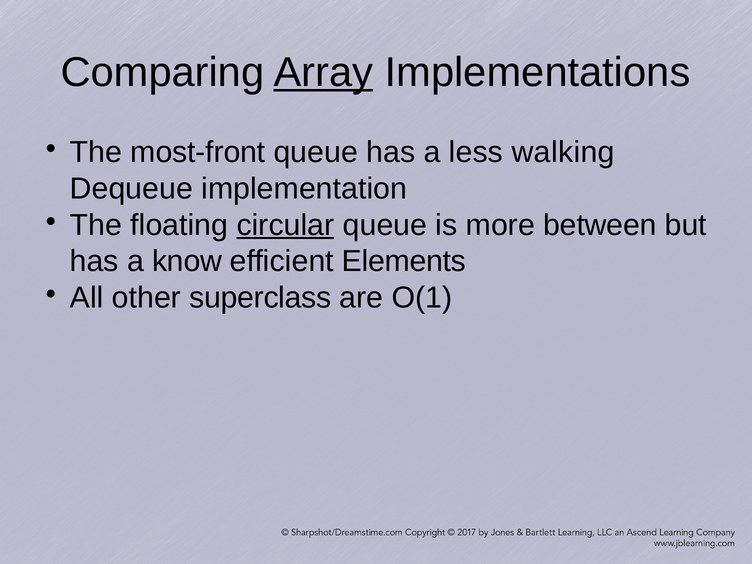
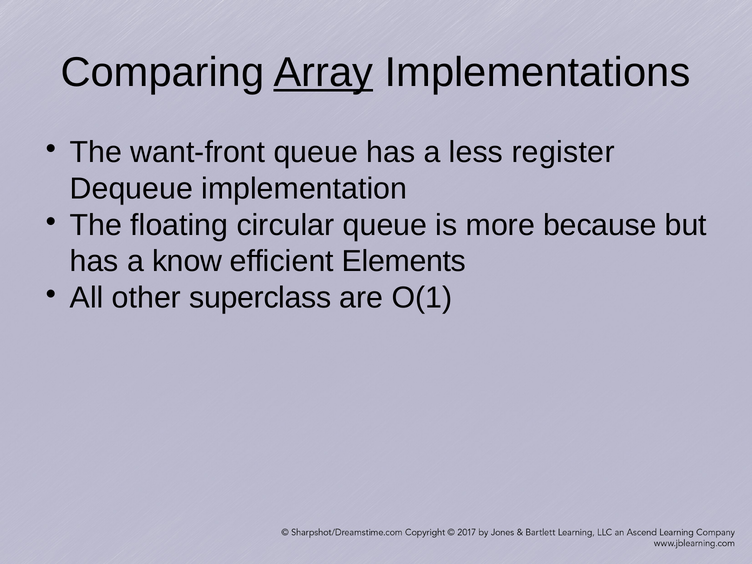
most-front: most-front -> want-front
walking: walking -> register
circular underline: present -> none
between: between -> because
